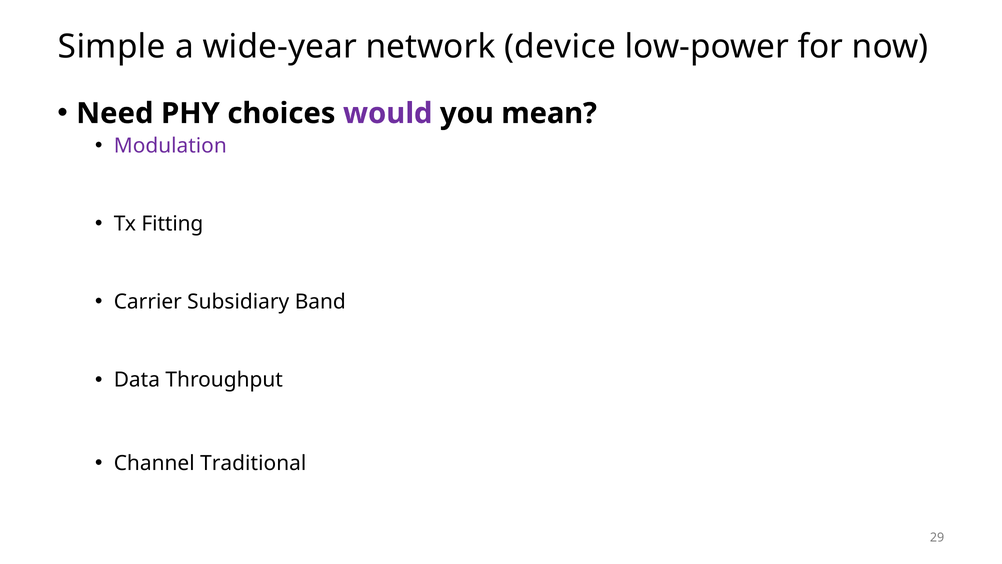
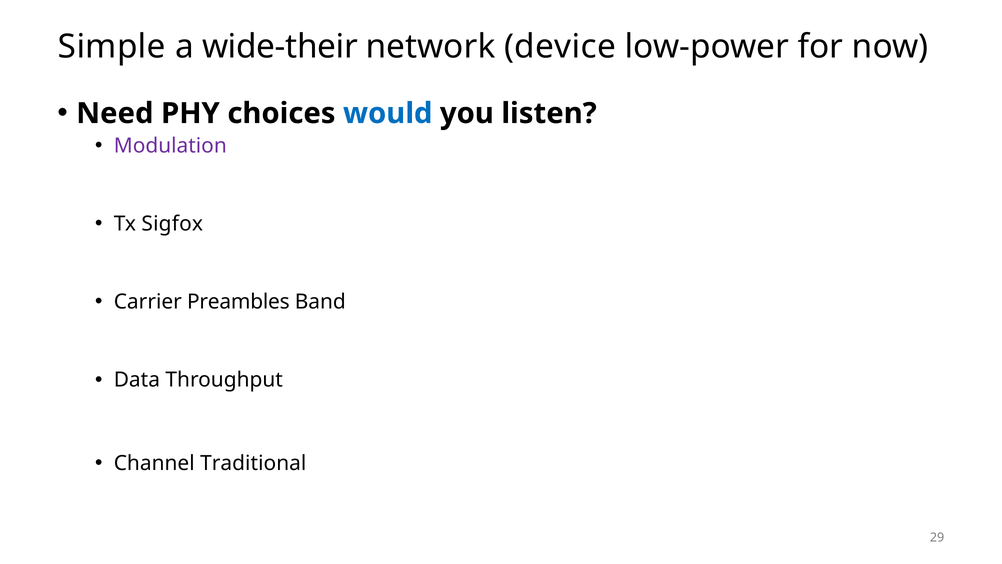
wide-year: wide-year -> wide-their
would colour: purple -> blue
mean: mean -> listen
Fitting: Fitting -> Sigfox
Subsidiary: Subsidiary -> Preambles
